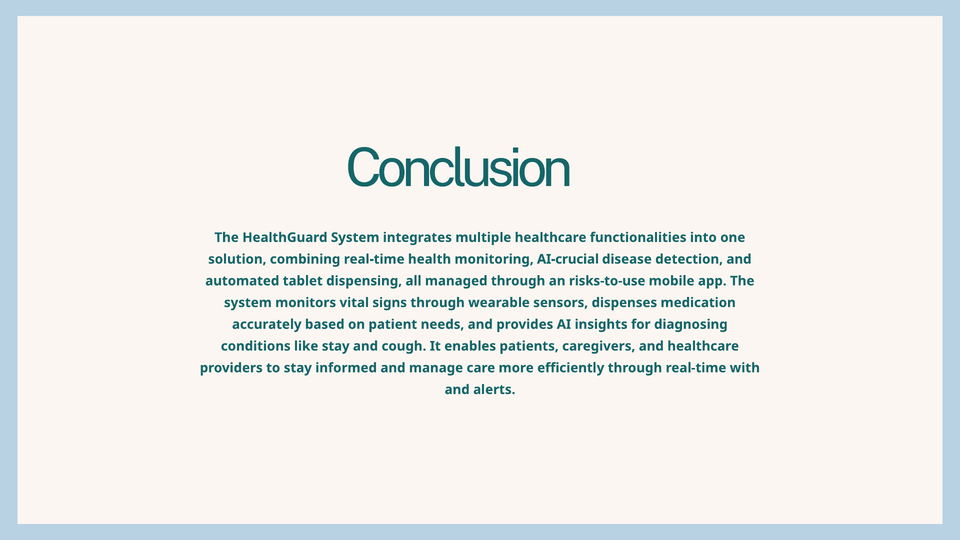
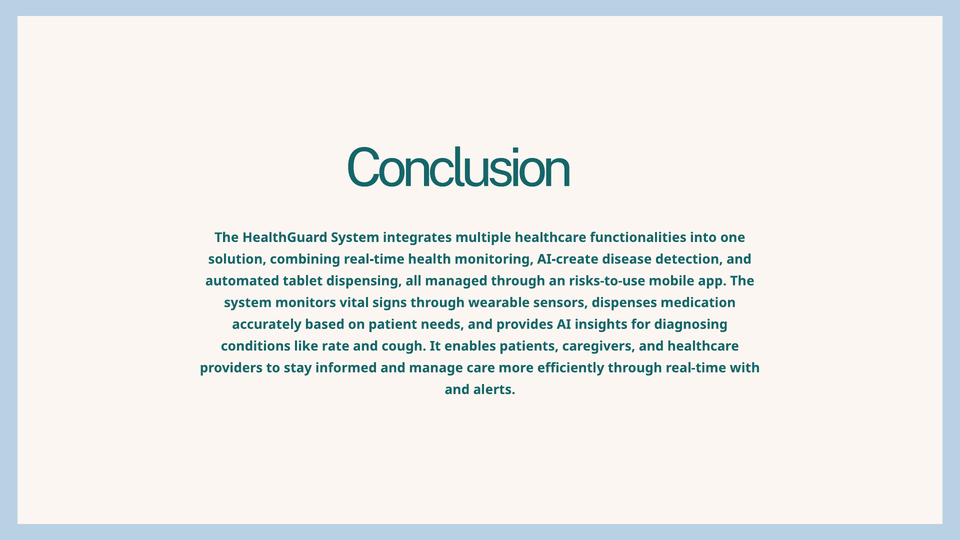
AI-crucial: AI-crucial -> AI-create
like stay: stay -> rate
